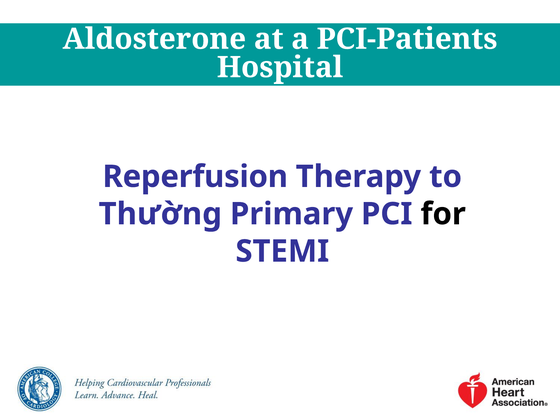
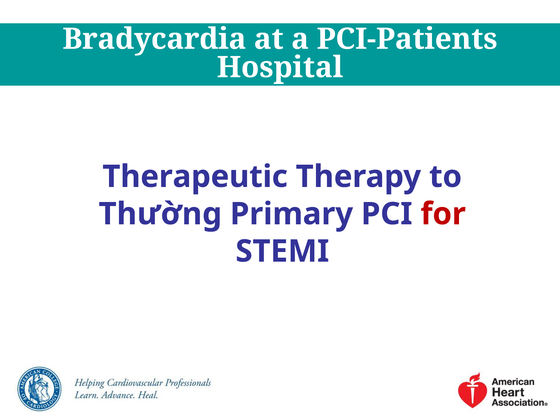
Aldosterone: Aldosterone -> Bradycardia
Reperfusion: Reperfusion -> Therapeutic
for colour: black -> red
